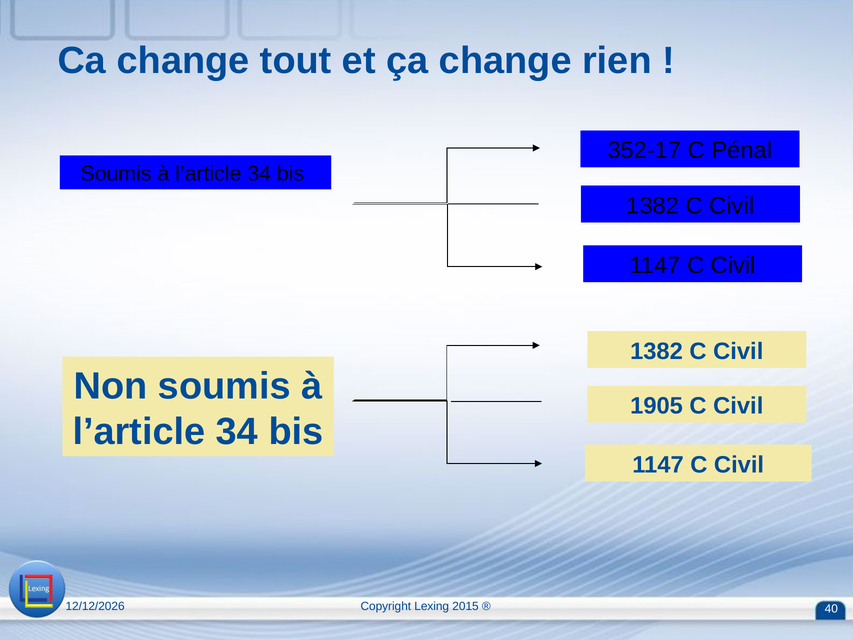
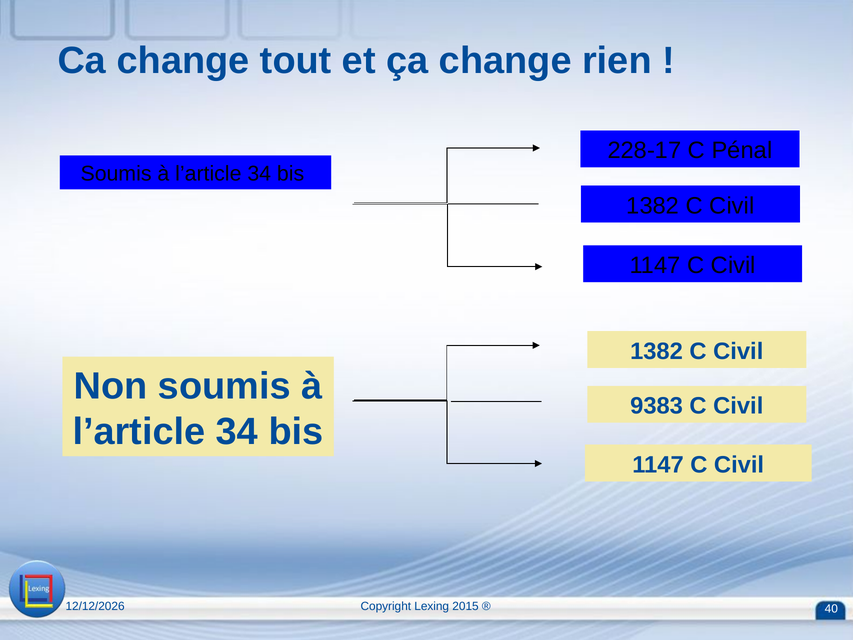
352-17: 352-17 -> 228-17
1905: 1905 -> 9383
